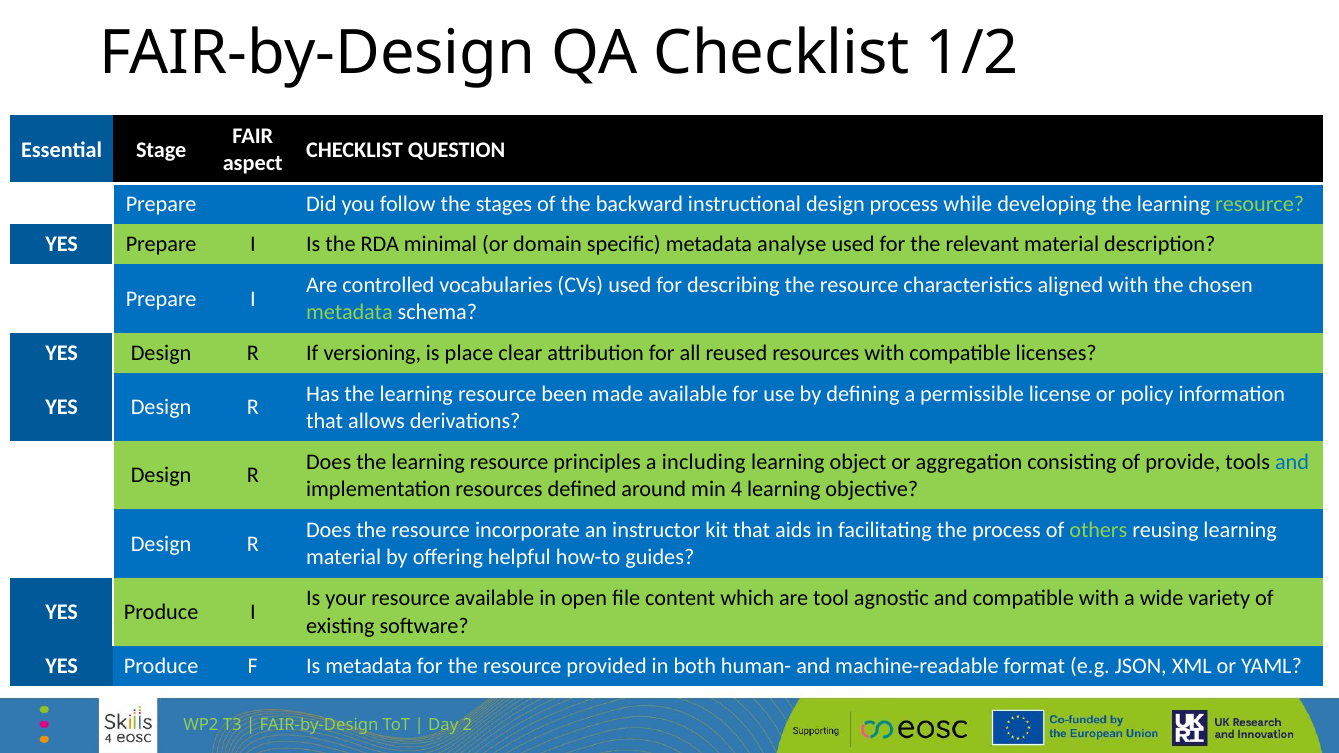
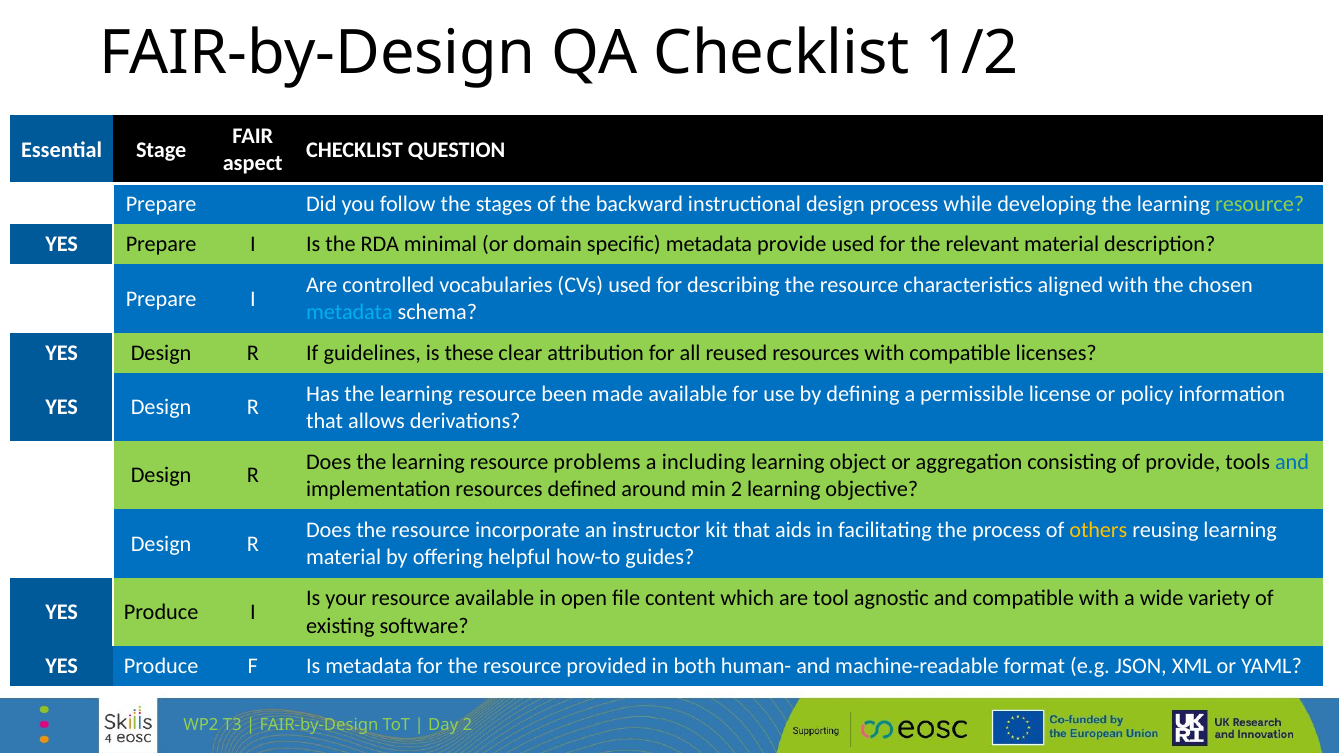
metadata analyse: analyse -> provide
metadata at (349, 312) colour: light green -> light blue
versioning: versioning -> guidelines
place: place -> these
principles: principles -> problems
min 4: 4 -> 2
others colour: light green -> yellow
